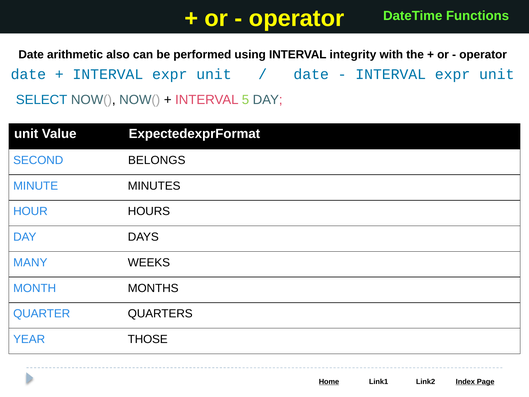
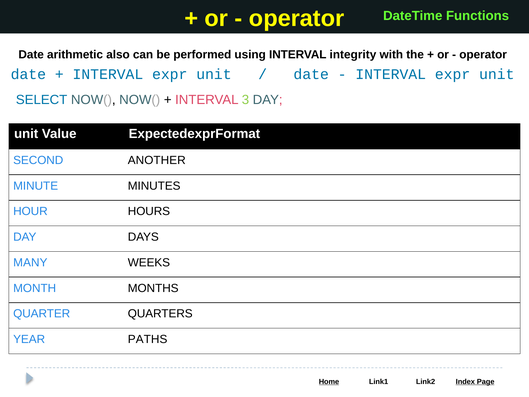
5: 5 -> 3
BELONGS: BELONGS -> ANOTHER
THOSE: THOSE -> PATHS
